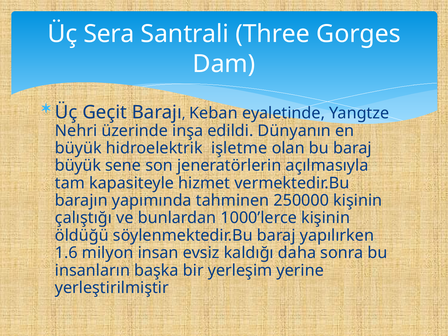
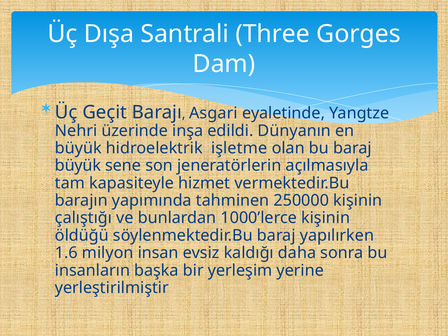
Sera: Sera -> Dışa
Keban: Keban -> Asgari
